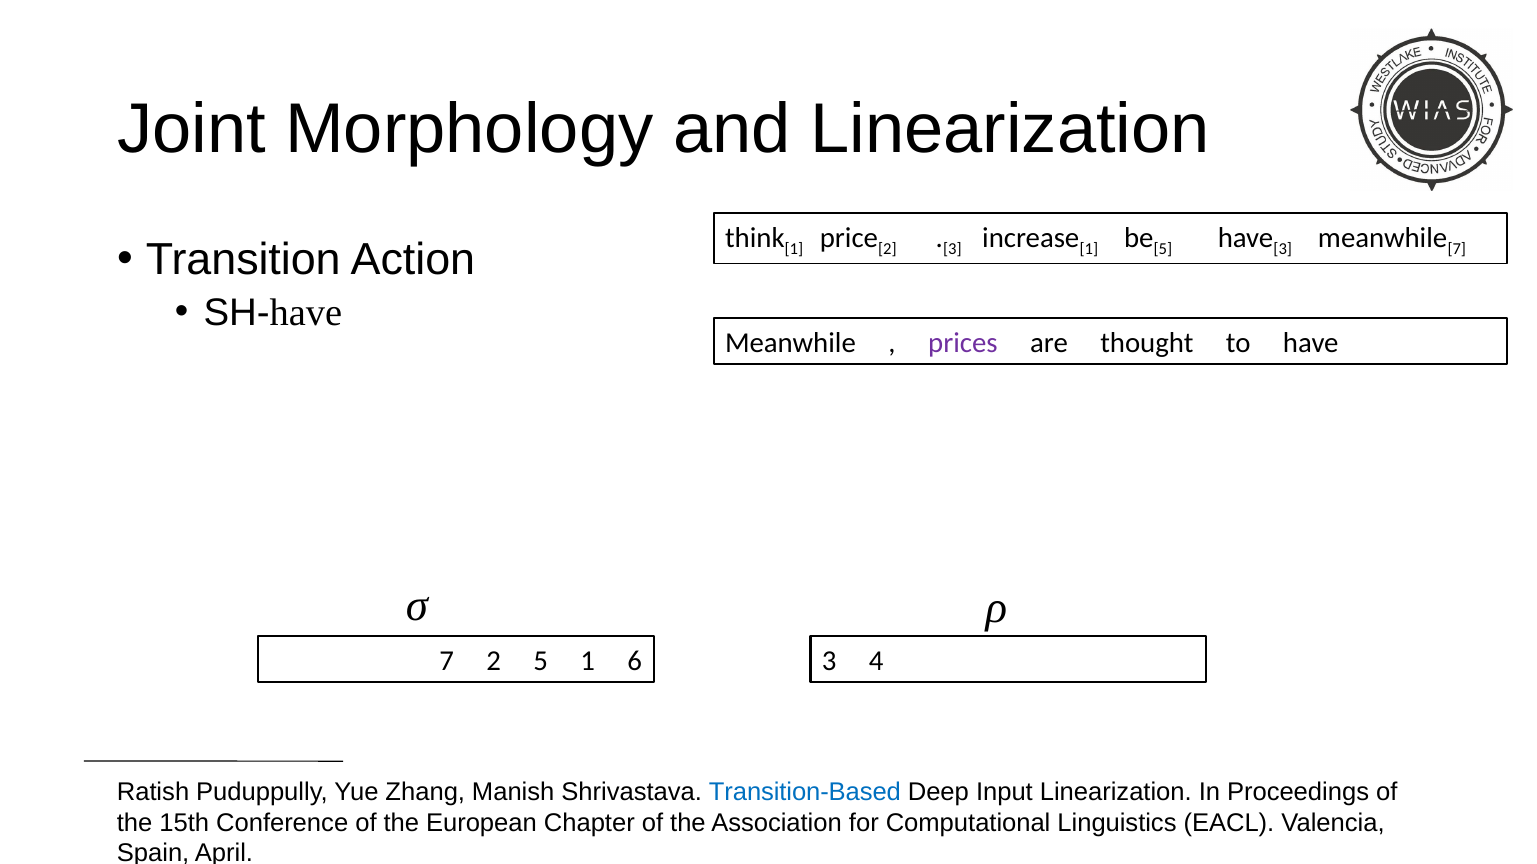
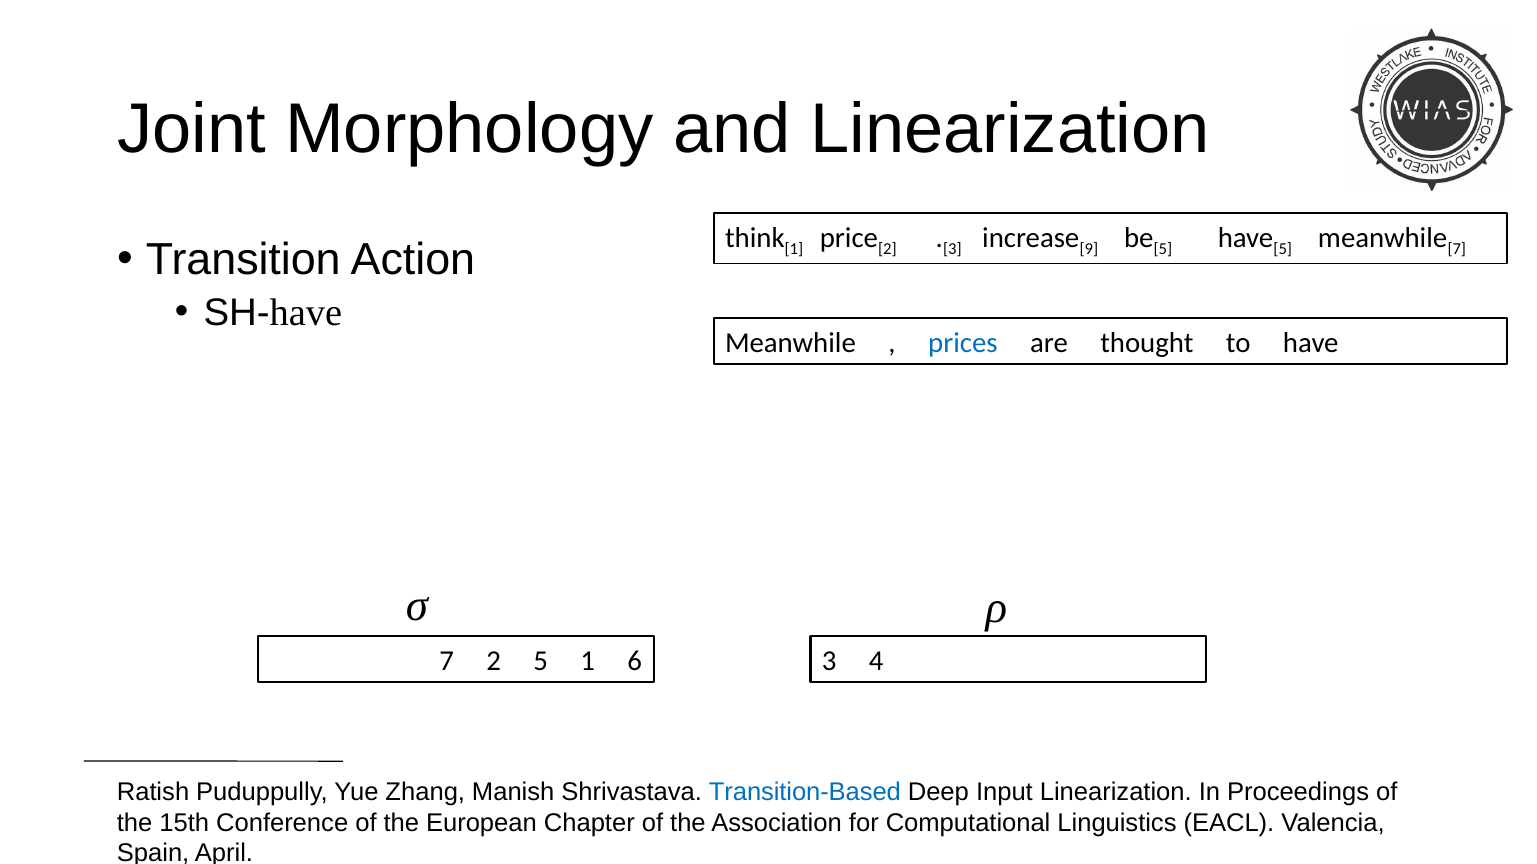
1 at (1089, 249): 1 -> 9
have 3: 3 -> 5
prices colour: purple -> blue
